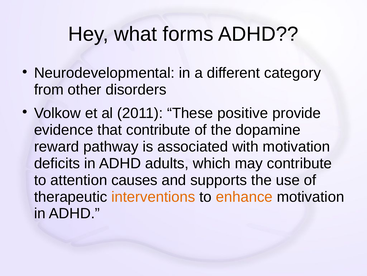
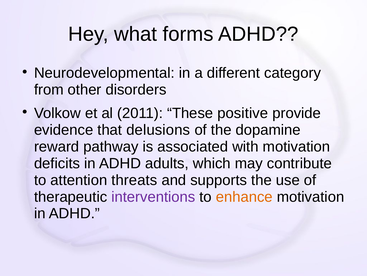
that contribute: contribute -> delusions
causes: causes -> threats
interventions colour: orange -> purple
